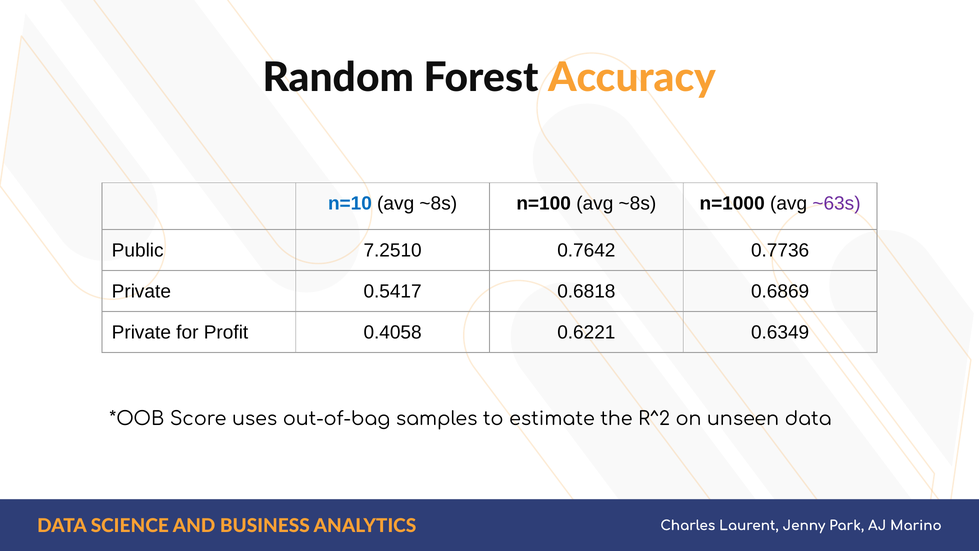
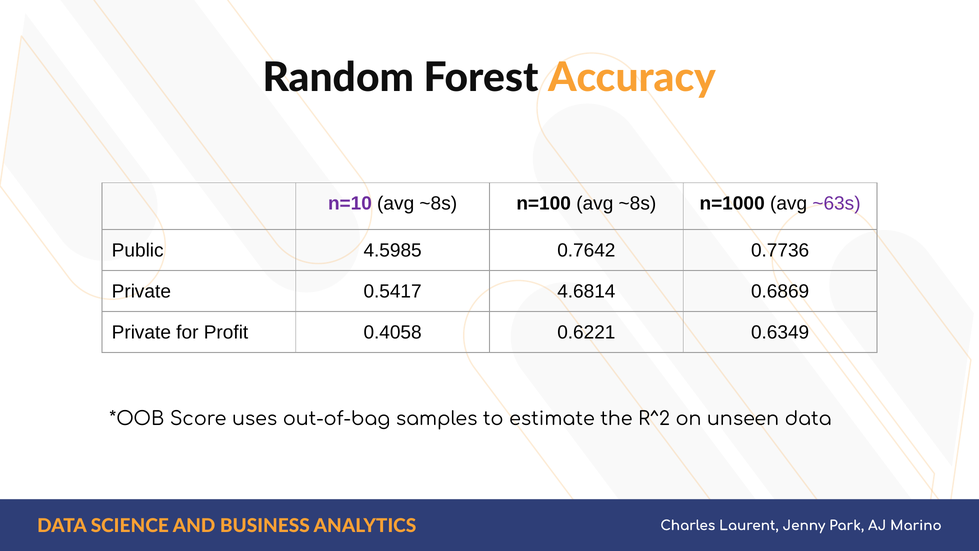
n=10 colour: blue -> purple
7.2510: 7.2510 -> 4.5985
0.6818: 0.6818 -> 4.6814
